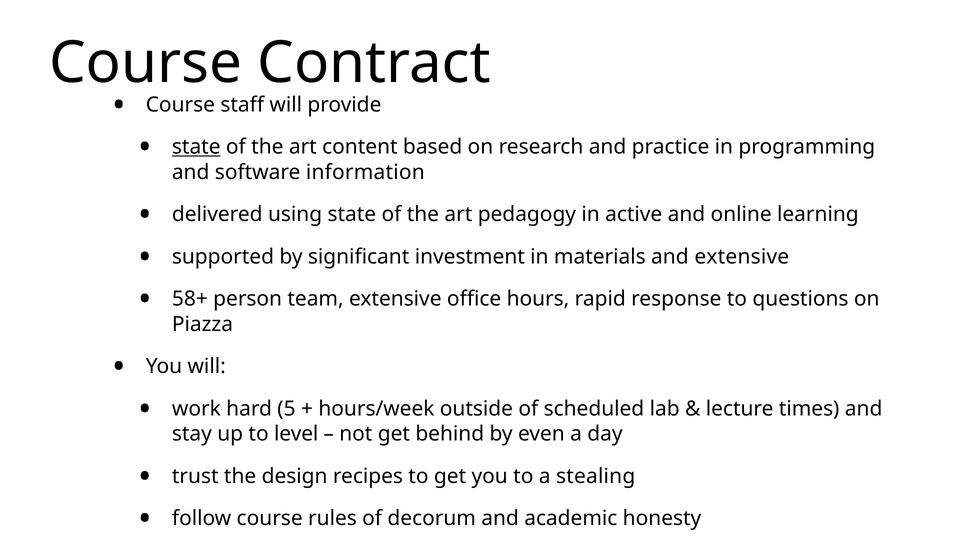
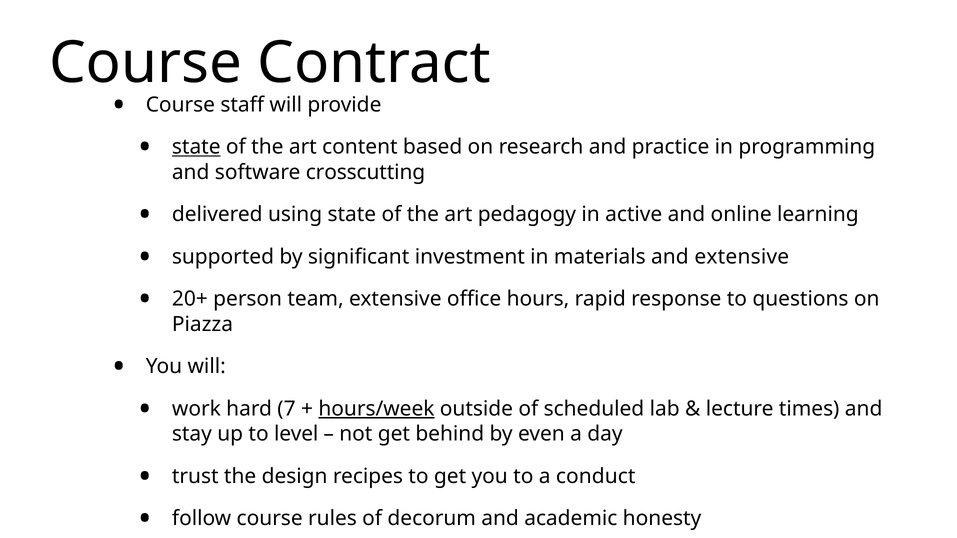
information: information -> crosscutting
58+: 58+ -> 20+
5: 5 -> 7
hours/week underline: none -> present
stealing: stealing -> conduct
